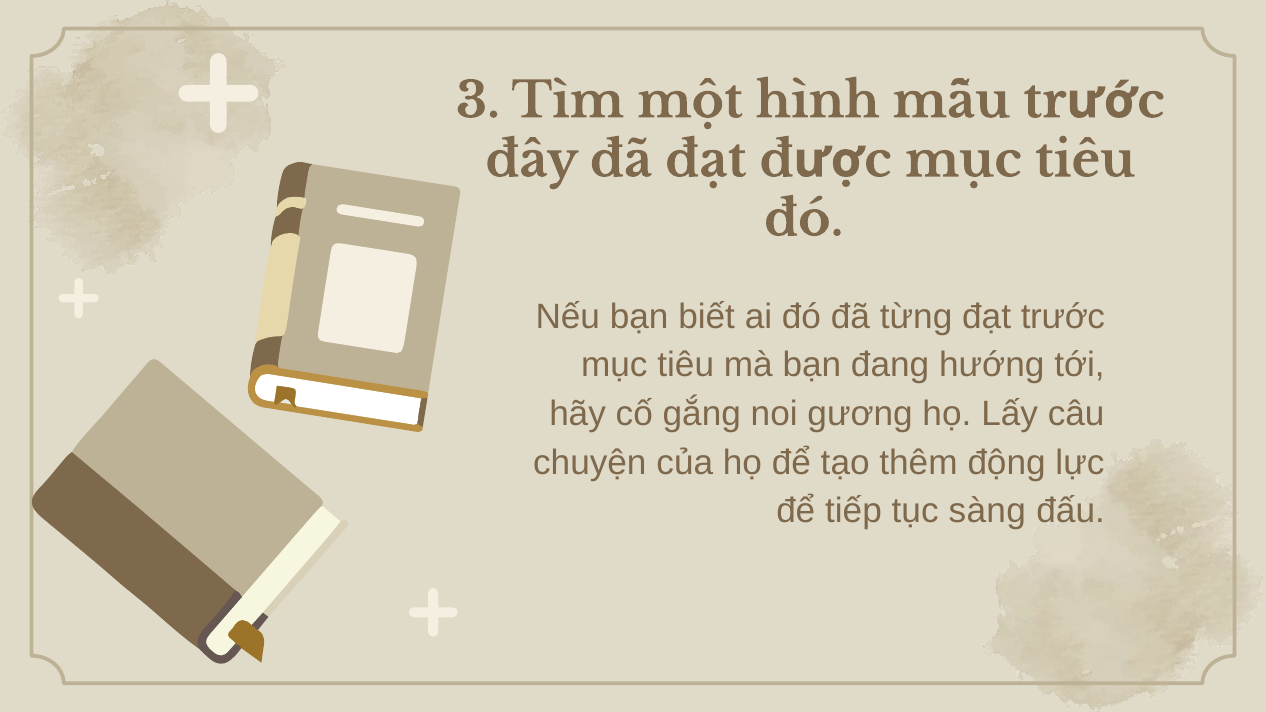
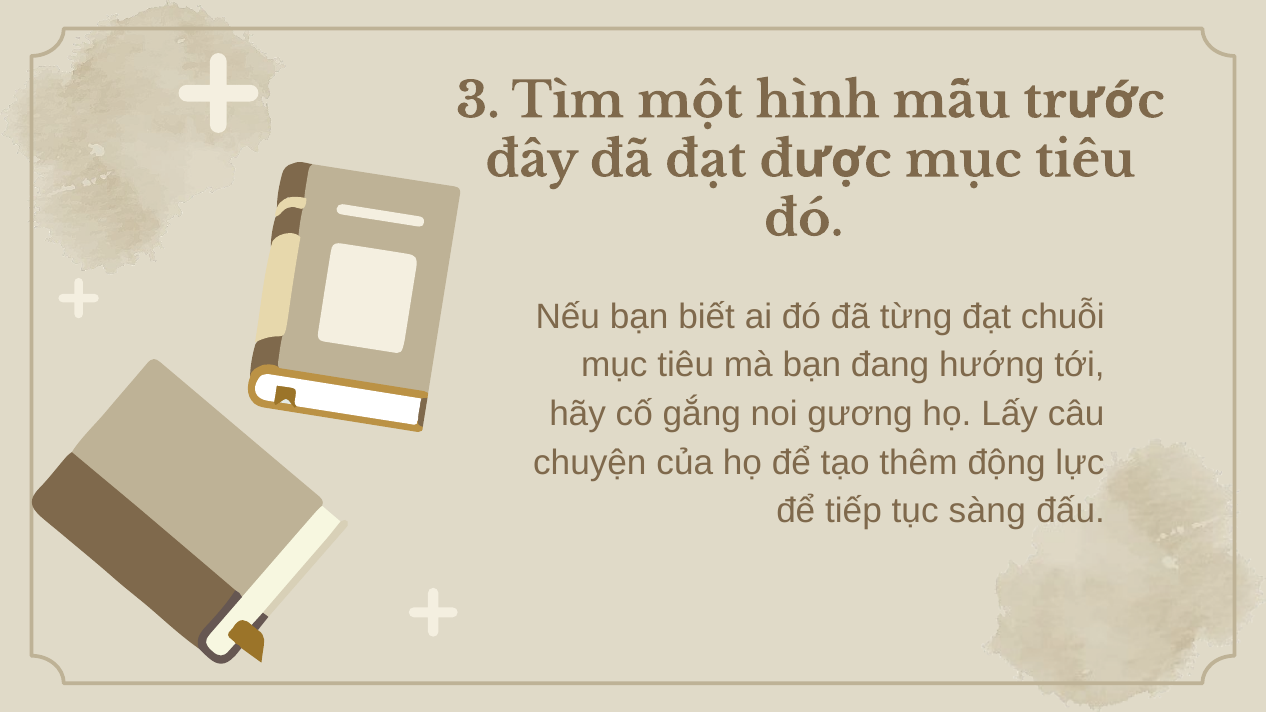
trước: trước -> chuỗi
